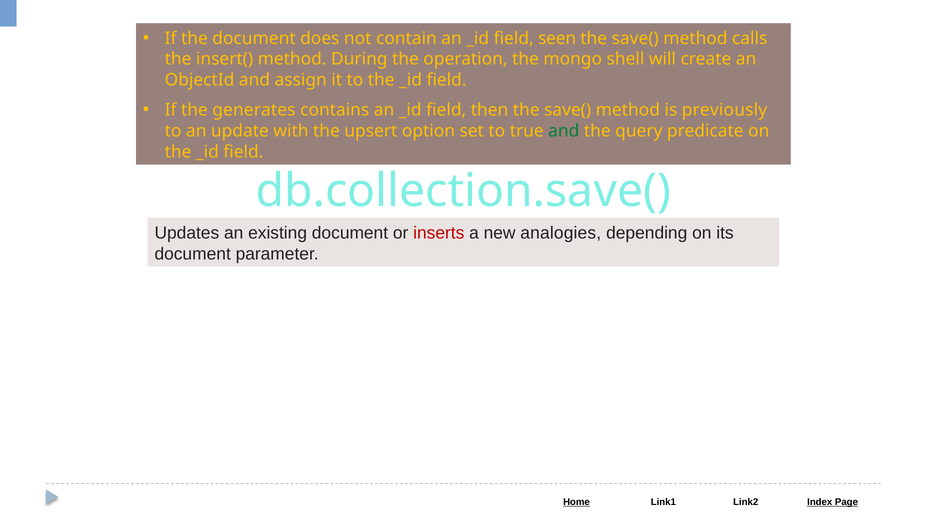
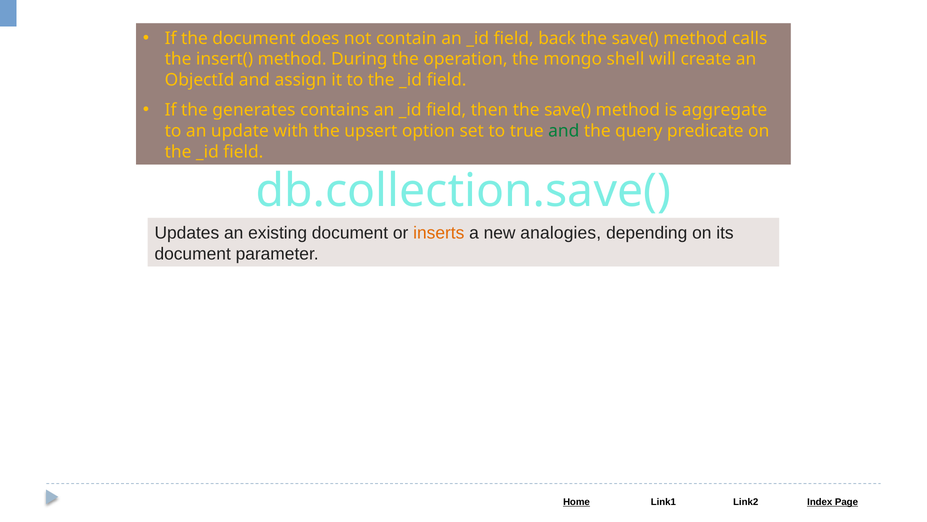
seen: seen -> back
previously: previously -> aggregate
inserts colour: red -> orange
